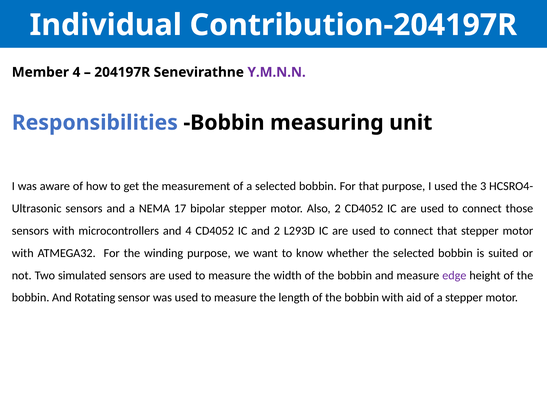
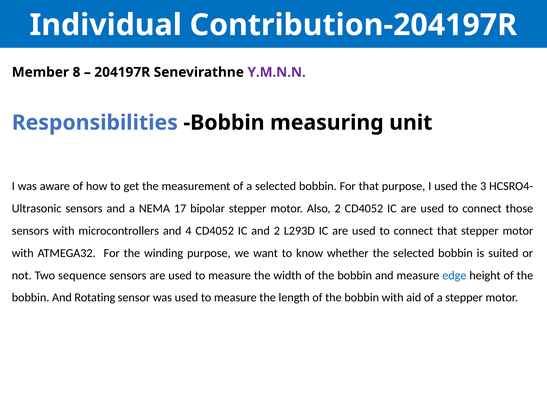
Member 4: 4 -> 8
simulated: simulated -> sequence
edge colour: purple -> blue
